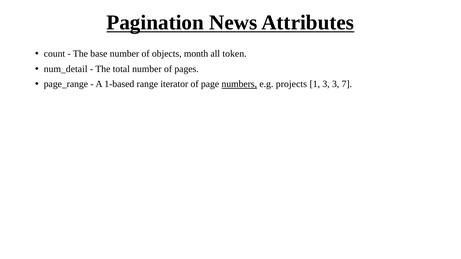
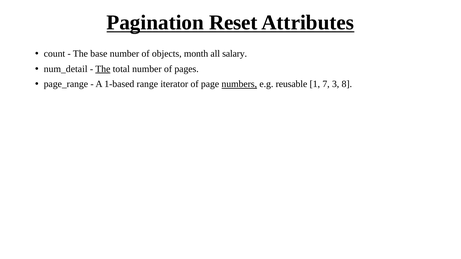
News: News -> Reset
token: token -> salary
The at (103, 69) underline: none -> present
projects: projects -> reusable
1 3: 3 -> 7
7: 7 -> 8
